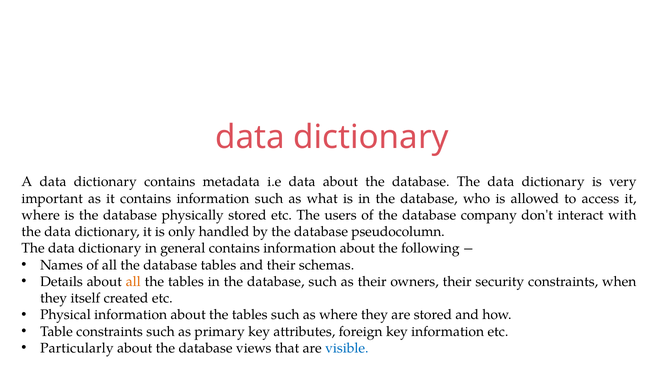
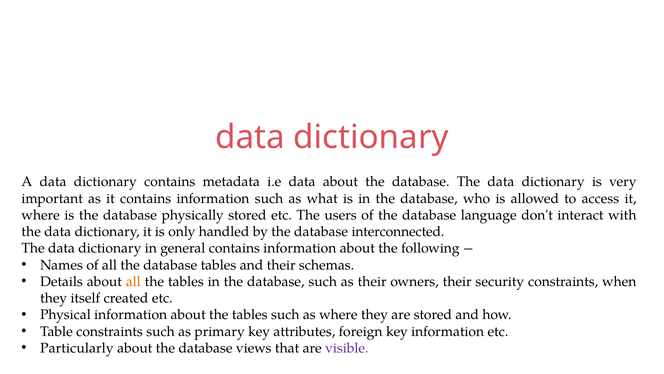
company: company -> language
pseudocolumn: pseudocolumn -> interconnected
visible colour: blue -> purple
